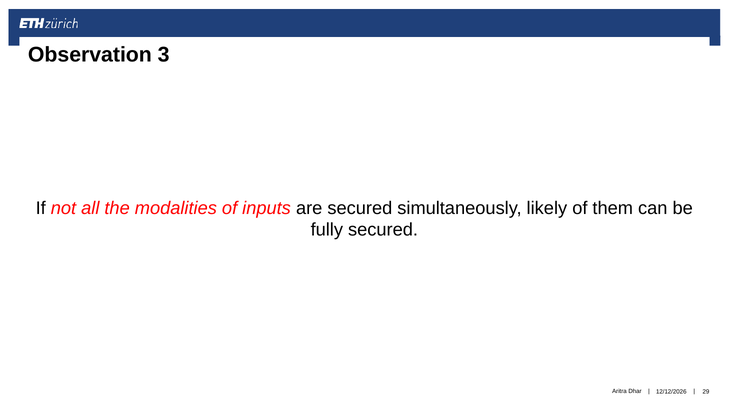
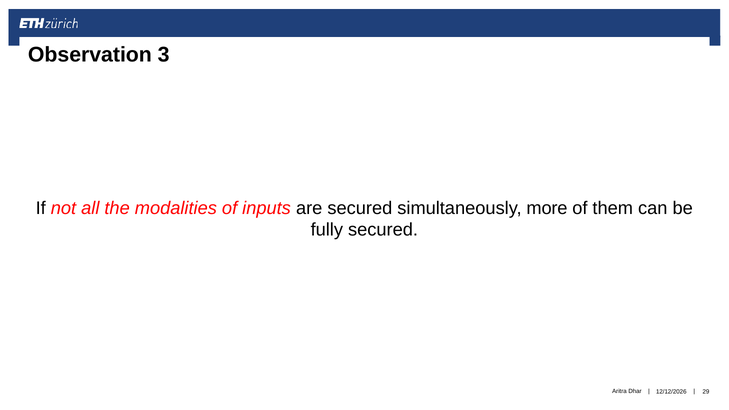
likely: likely -> more
